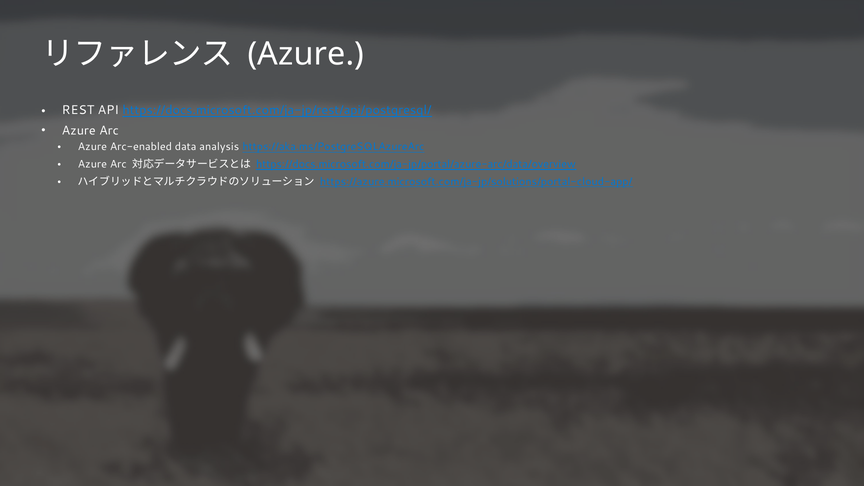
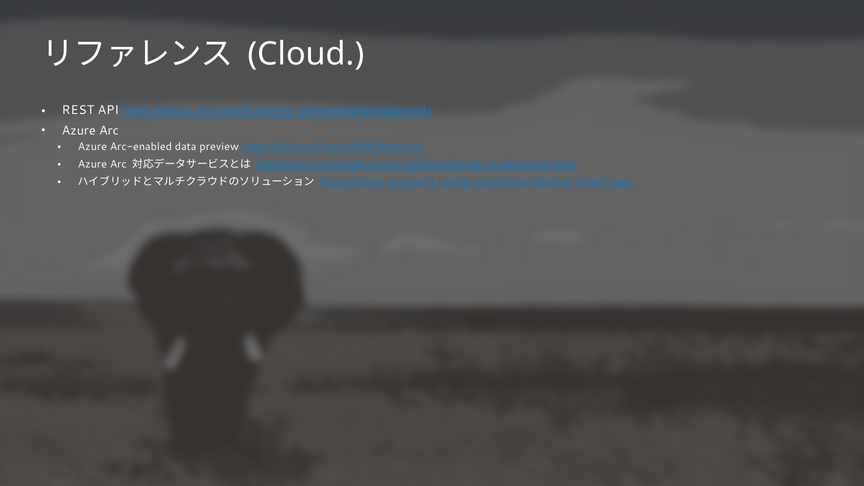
Azure at (306, 54): Azure -> Cloud
analysis: analysis -> preview
